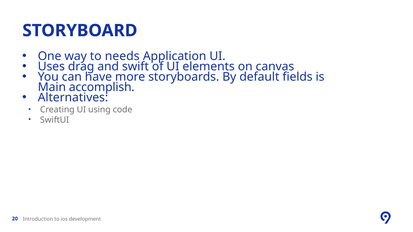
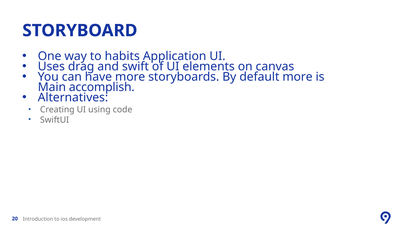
needs: needs -> habits
default fields: fields -> more
